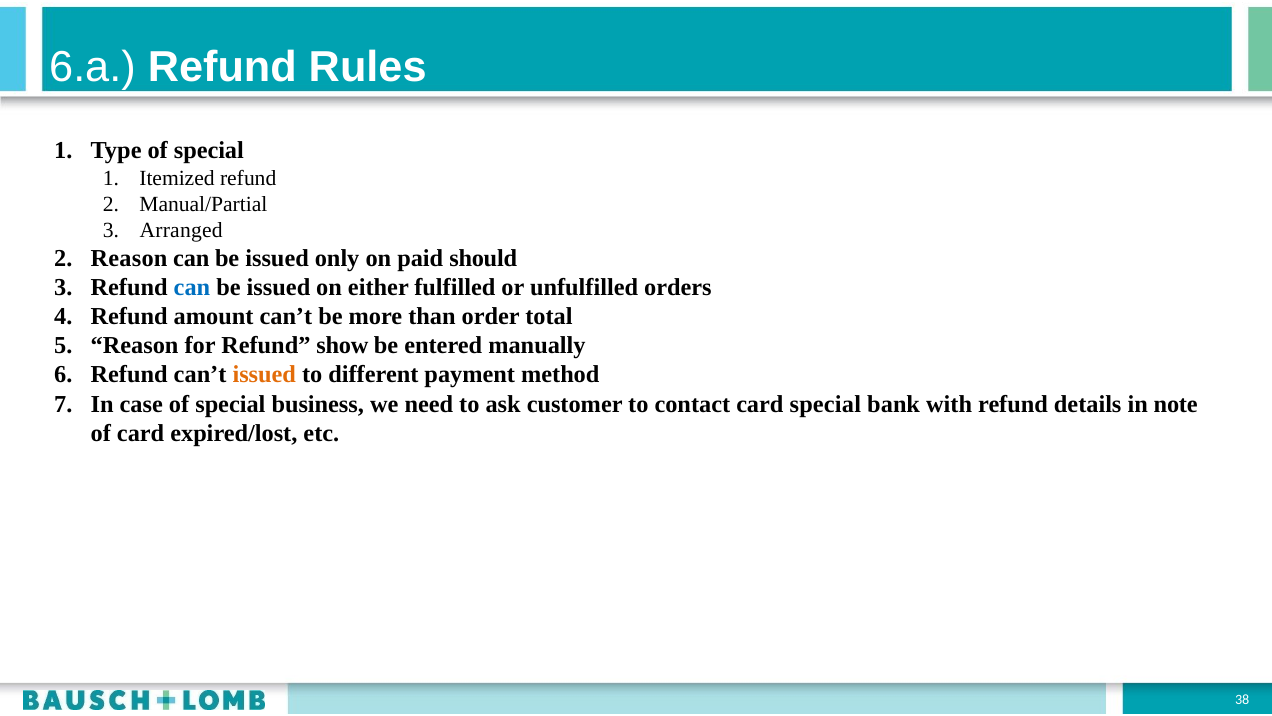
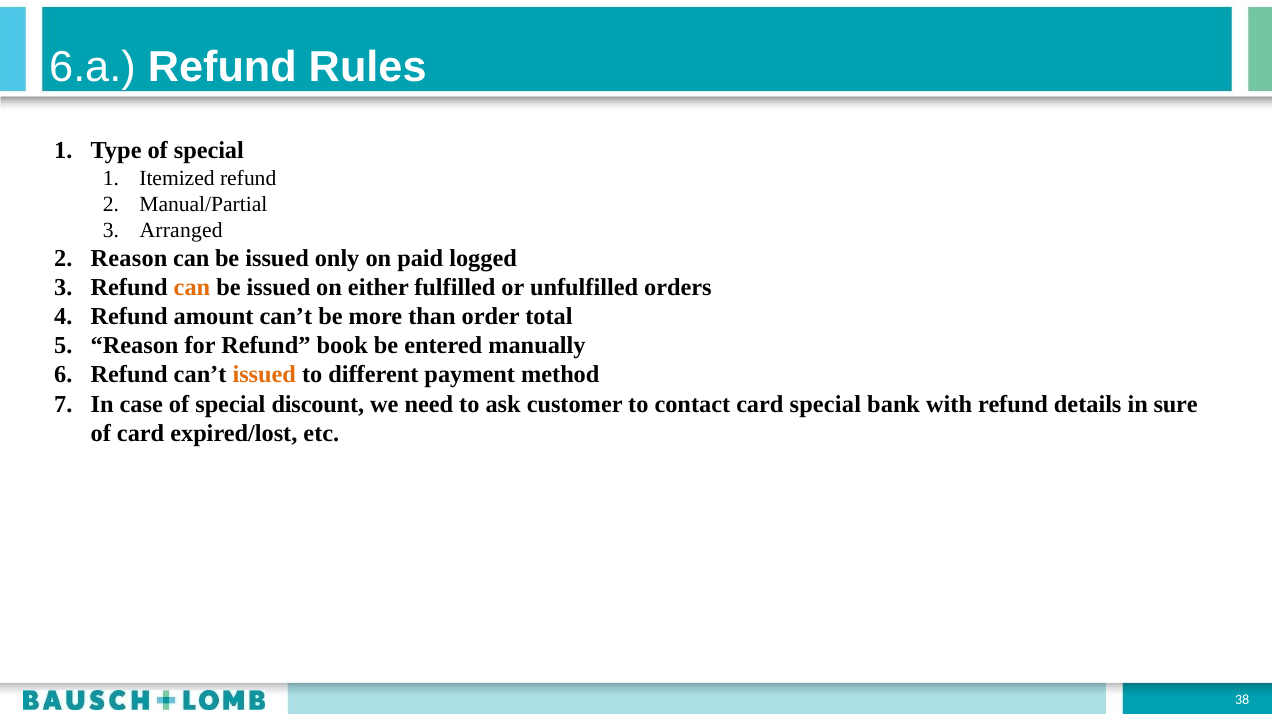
should: should -> logged
can at (192, 287) colour: blue -> orange
show: show -> book
business: business -> discount
note: note -> sure
